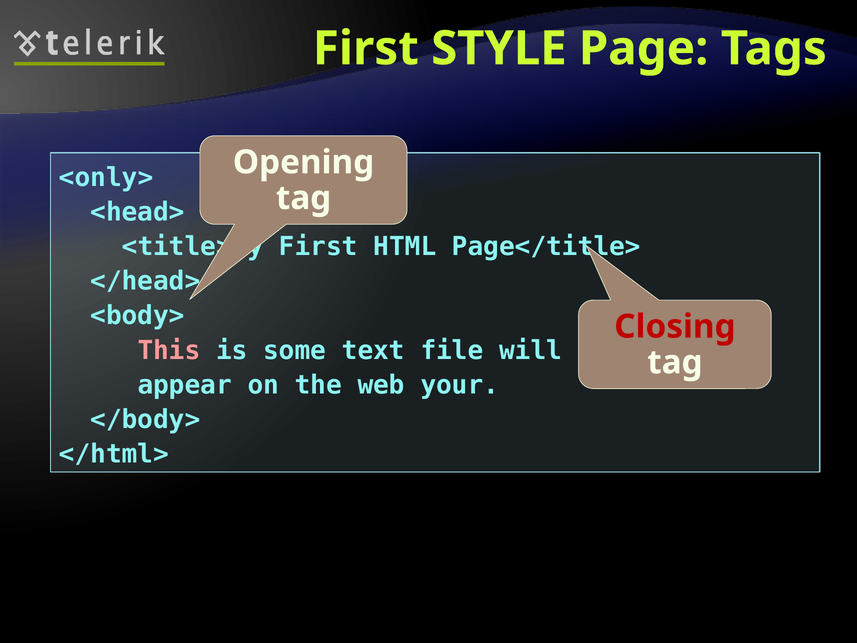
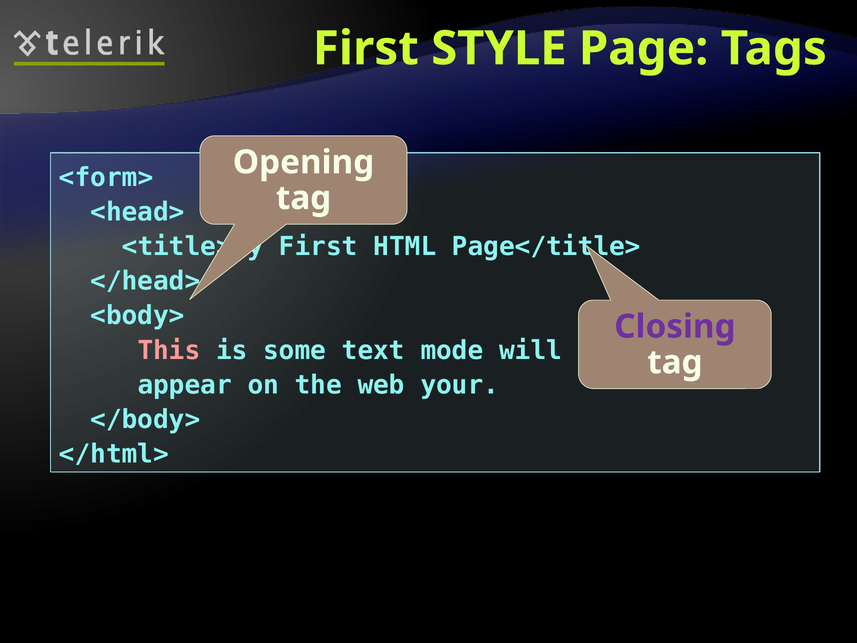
<only>: <only> -> <form>
Closing colour: red -> purple
file: file -> mode
